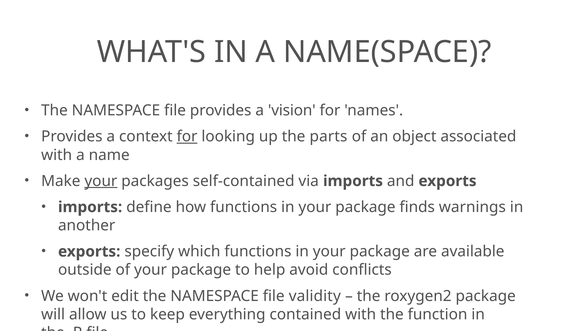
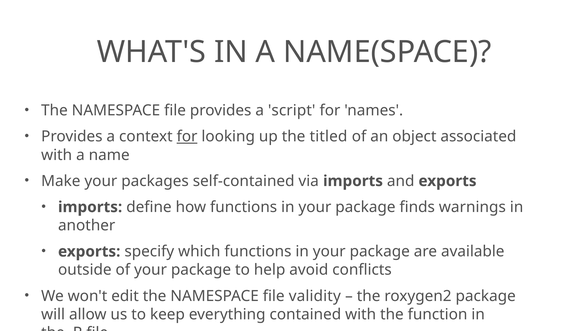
vision: vision -> script
parts: parts -> titled
your at (101, 181) underline: present -> none
